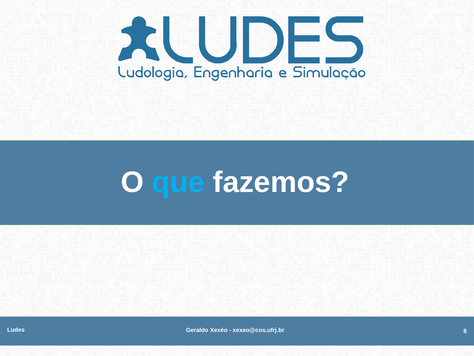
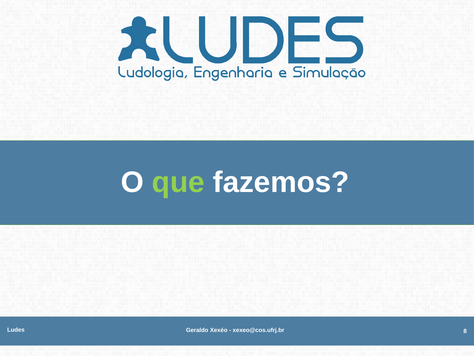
que colour: light blue -> light green
